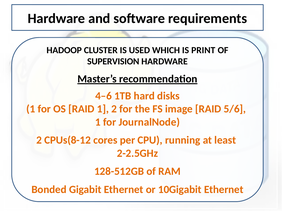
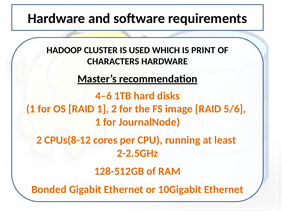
SUPERVISION: SUPERVISION -> CHARACTERS
